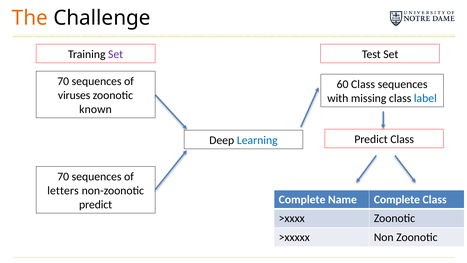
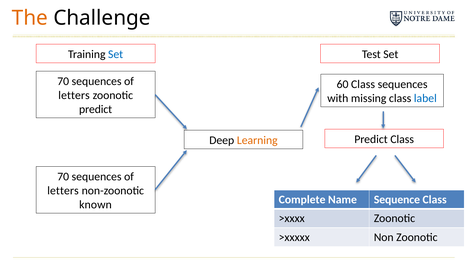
Set at (116, 54) colour: purple -> blue
viruses at (74, 95): viruses -> letters
known at (95, 109): known -> predict
Learning colour: blue -> orange
Name Complete: Complete -> Sequence
predict at (96, 204): predict -> known
